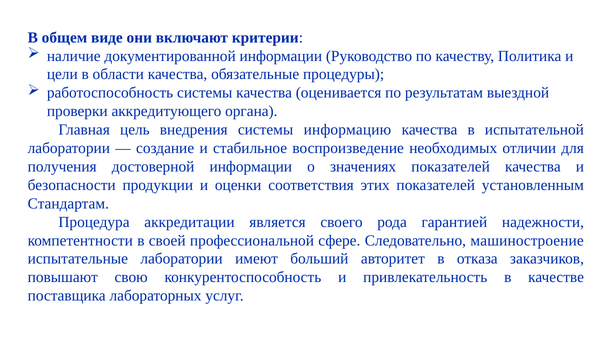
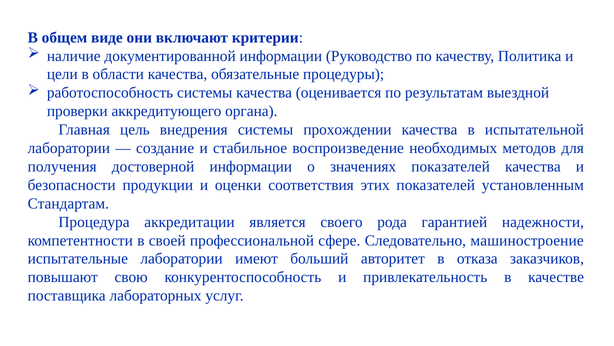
информацию: информацию -> прохождении
отличии: отличии -> методов
